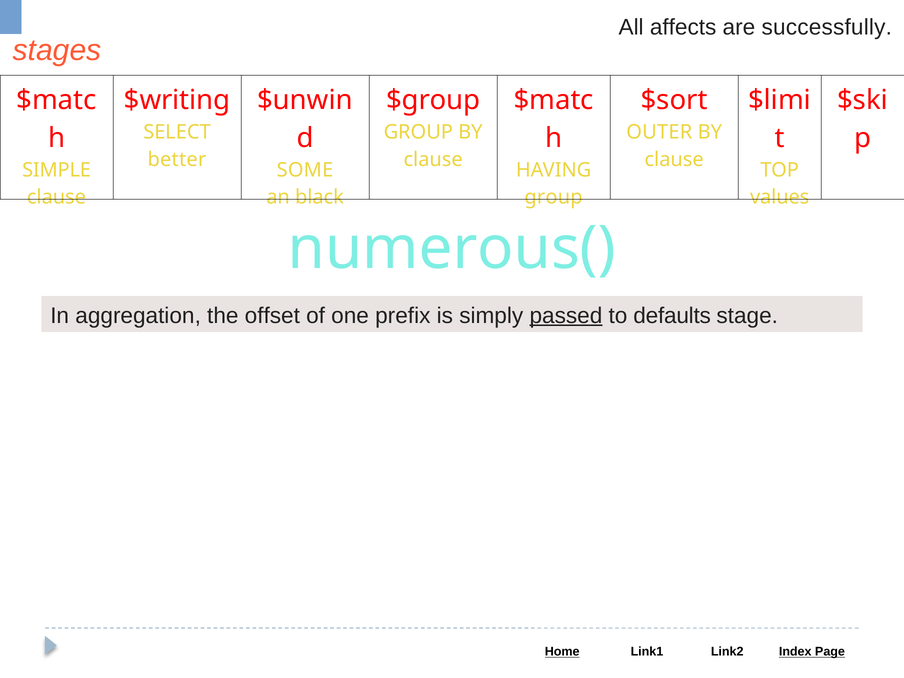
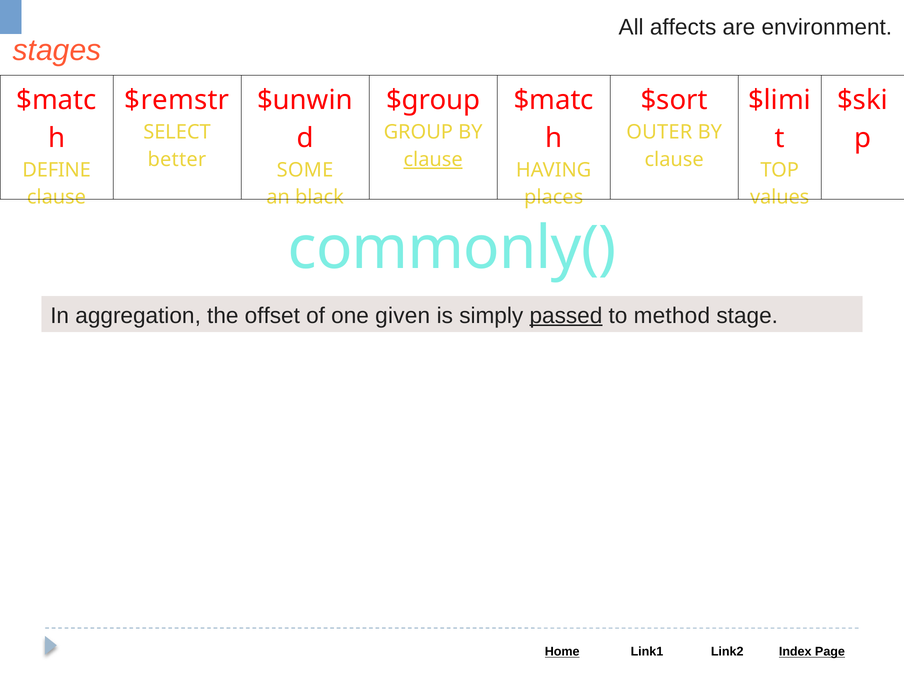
successfully: successfully -> environment
$writing: $writing -> $remstr
clause at (433, 160) underline: none -> present
SIMPLE: SIMPLE -> DEFINE
group at (554, 197): group -> places
numerous(: numerous( -> commonly(
prefix: prefix -> given
defaults: defaults -> method
